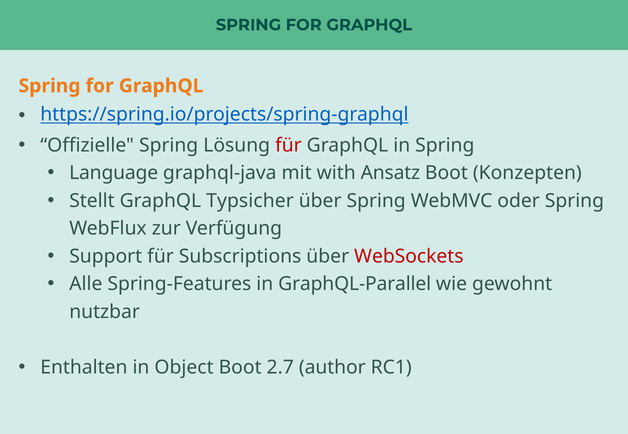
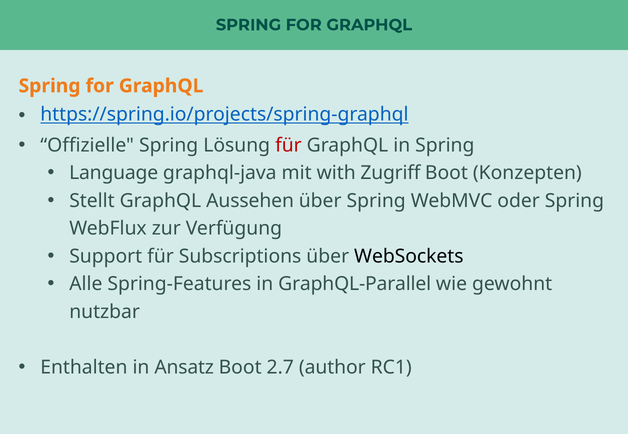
Ansatz: Ansatz -> Zugriff
Typsicher: Typsicher -> Aussehen
WebSockets colour: red -> black
Object: Object -> Ansatz
